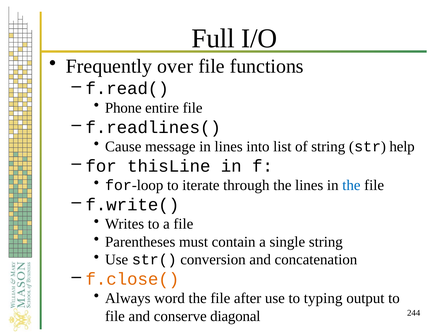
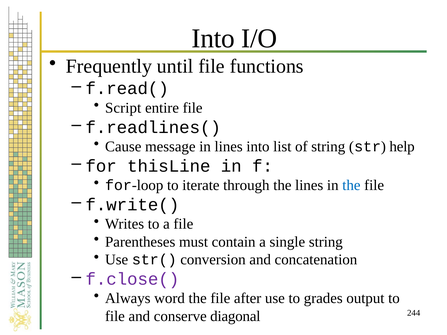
Full at (213, 38): Full -> Into
over: over -> until
Phone: Phone -> Script
f.close( colour: orange -> purple
typing: typing -> grades
